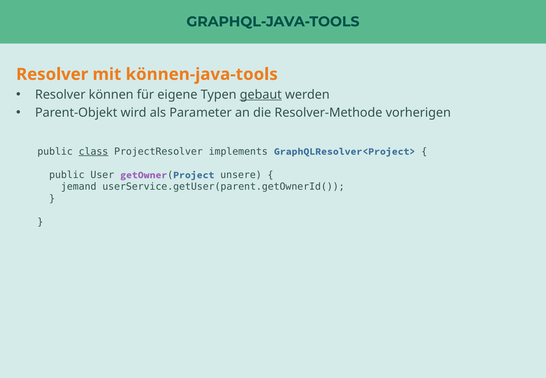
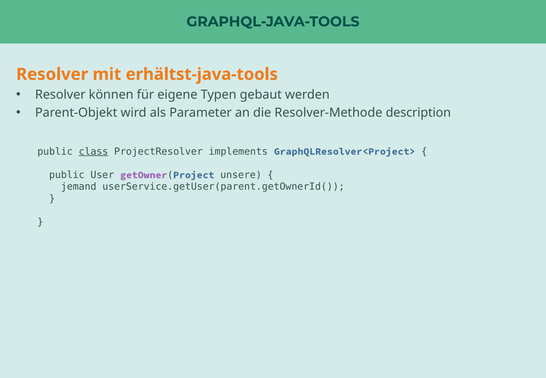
können-java-tools: können-java-tools -> erhältst-java-tools
gebaut underline: present -> none
vorherigen: vorherigen -> description
